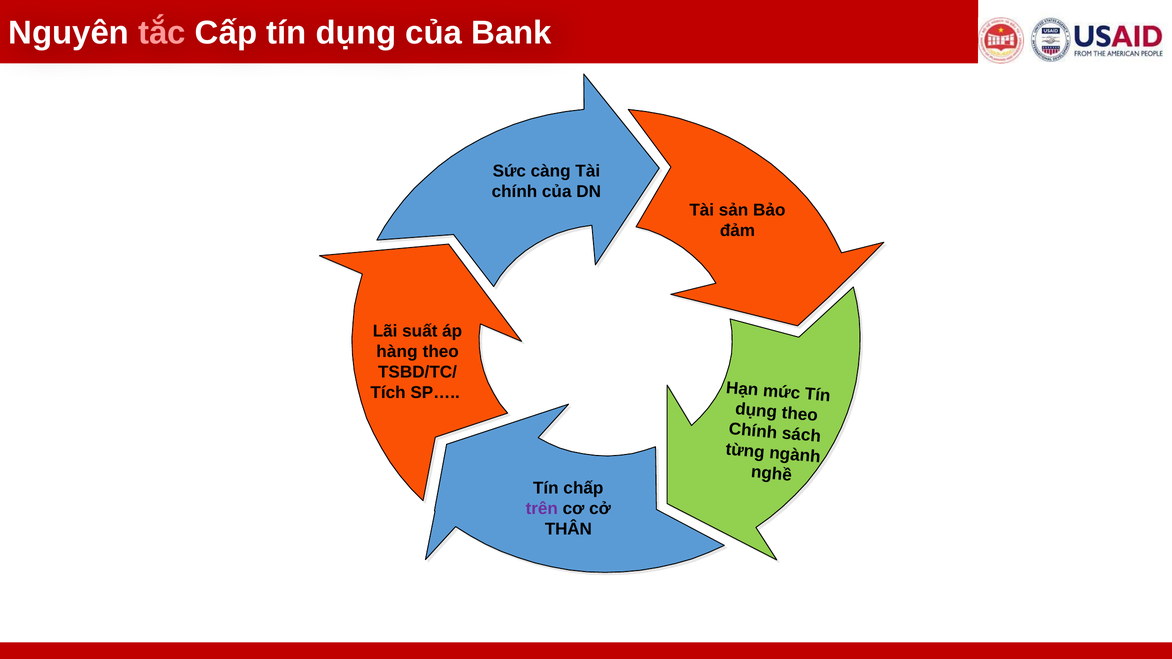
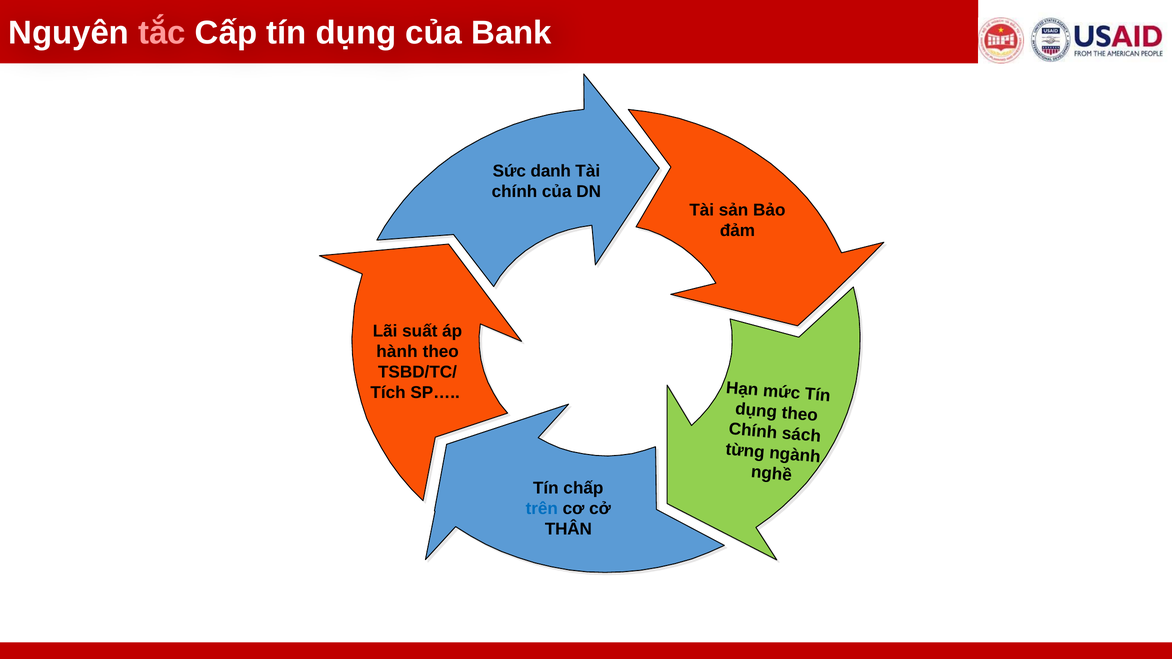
càng: càng -> danh
hàng: hàng -> hành
trên colour: purple -> blue
